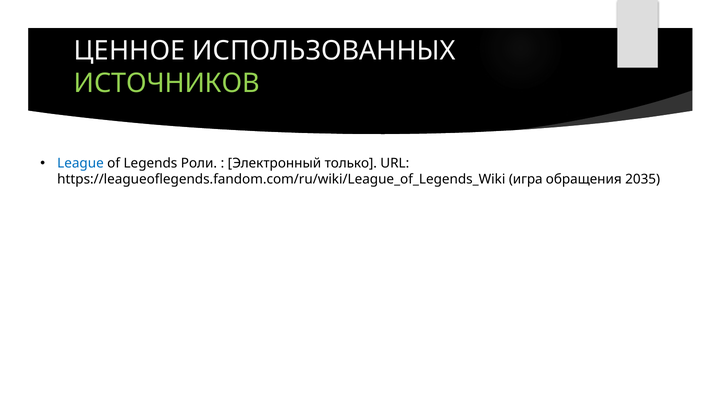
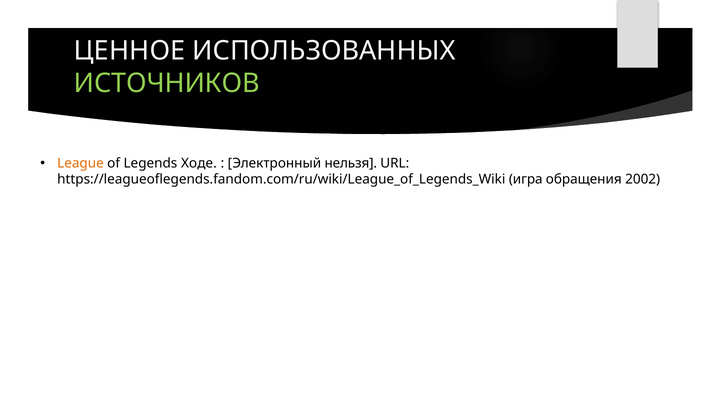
League colour: blue -> orange
Роли: Роли -> Ходе
только: только -> нельзя
2035: 2035 -> 2002
